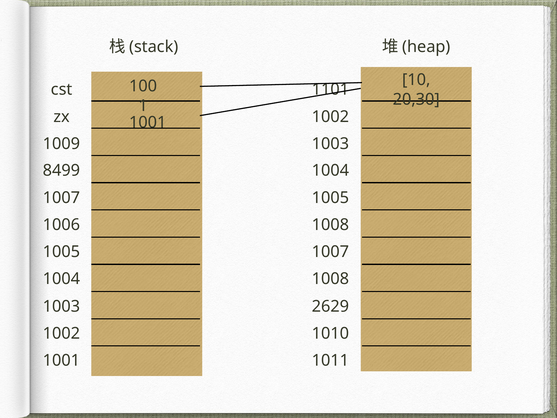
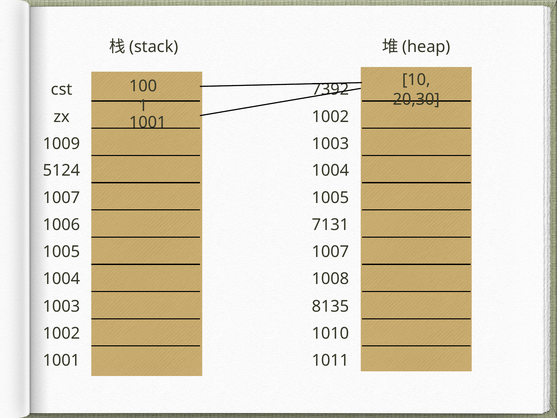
1101: 1101 -> 7392
8499: 8499 -> 5124
1008 at (330, 225): 1008 -> 7131
2629: 2629 -> 8135
